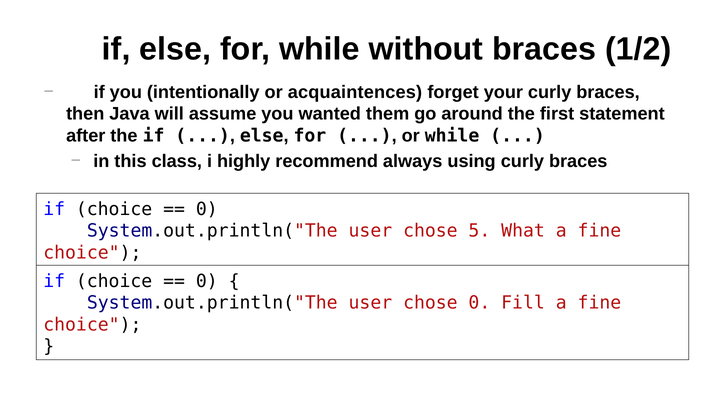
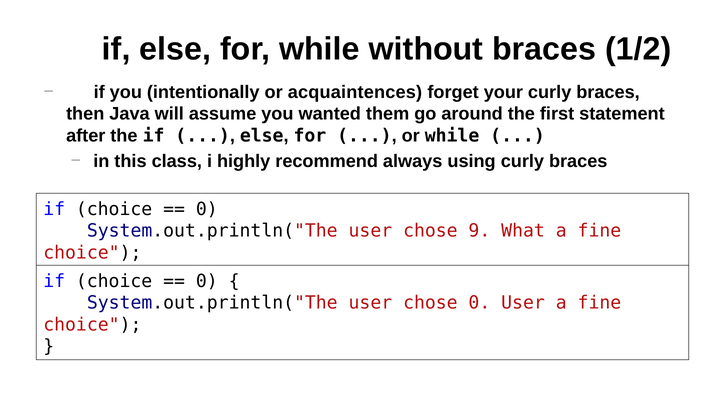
5: 5 -> 9
0 Fill: Fill -> User
